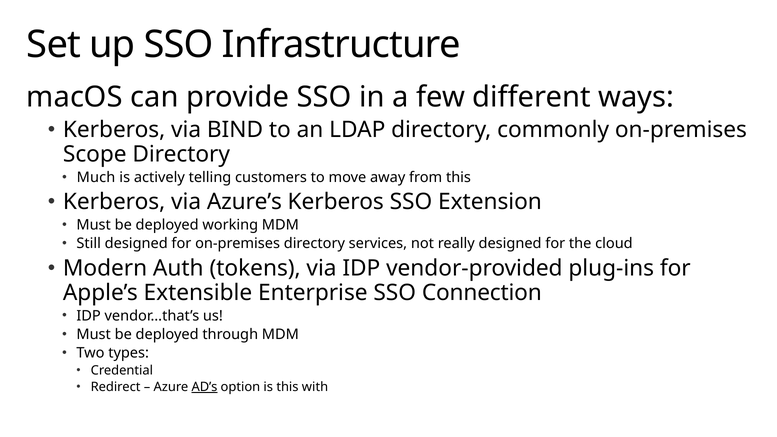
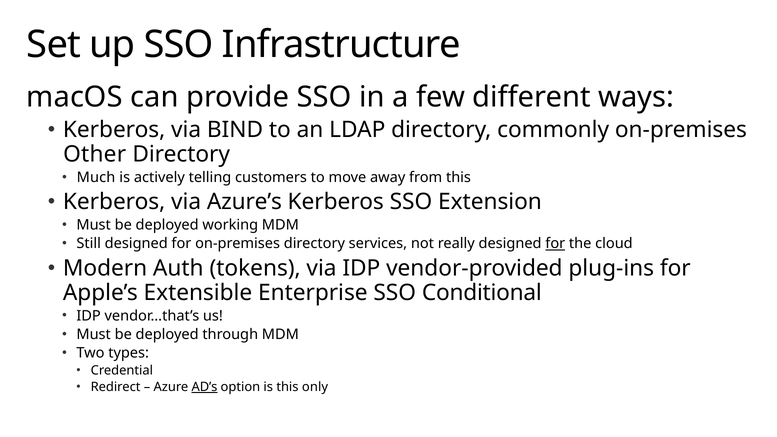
Scope: Scope -> Other
for at (555, 244) underline: none -> present
Connection: Connection -> Conditional
with: with -> only
